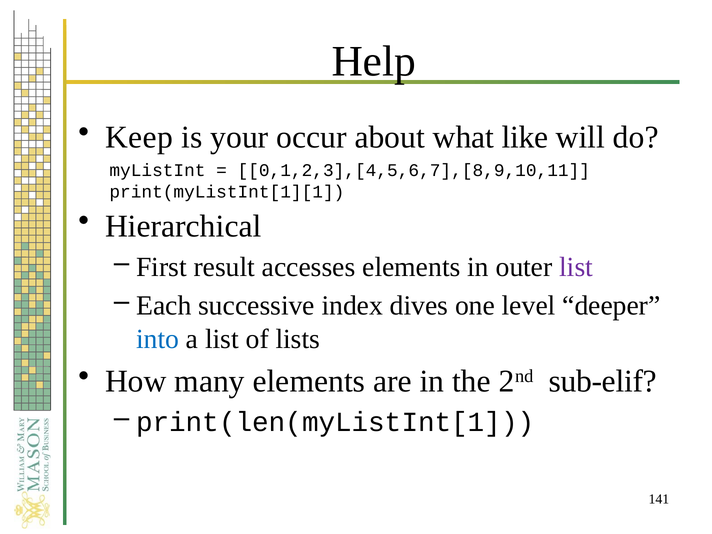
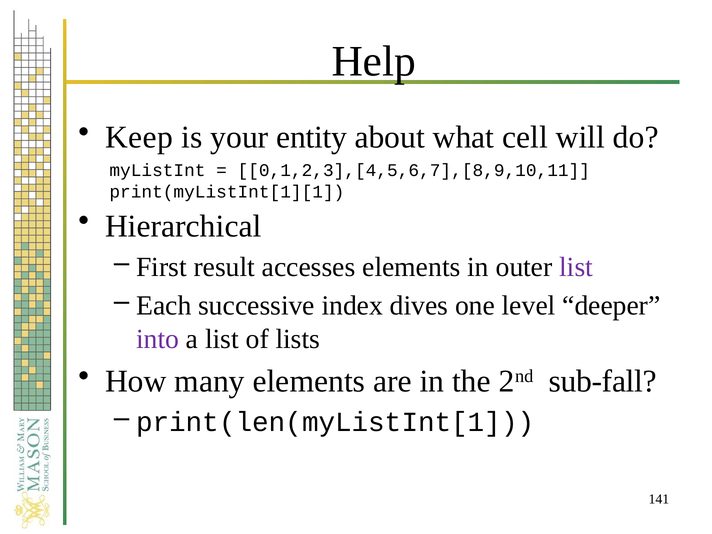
occur: occur -> entity
like: like -> cell
into colour: blue -> purple
sub-elif: sub-elif -> sub-fall
